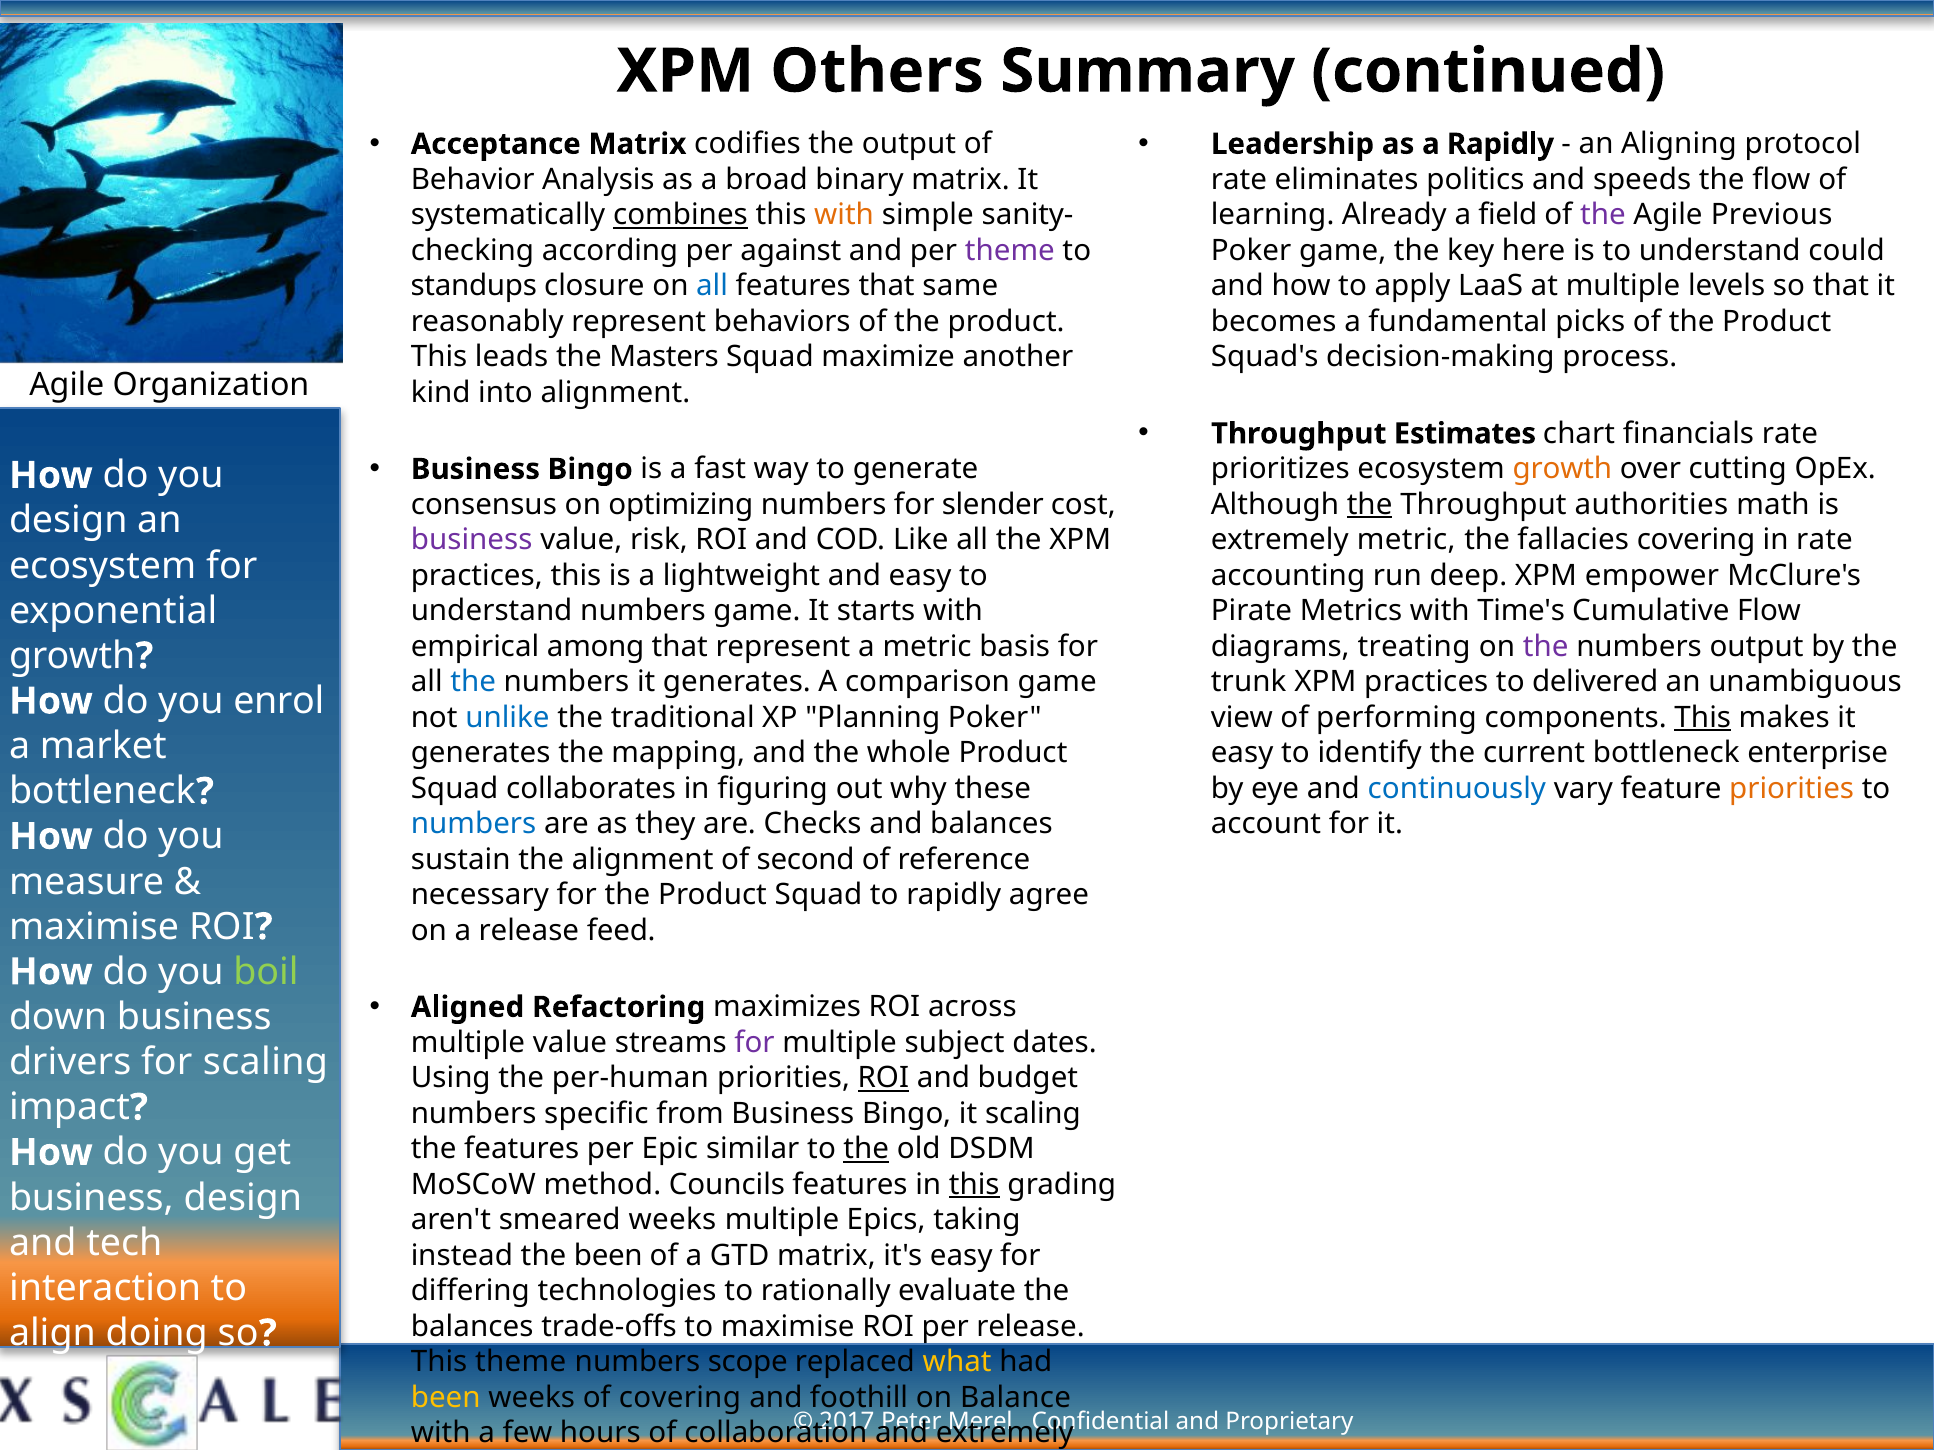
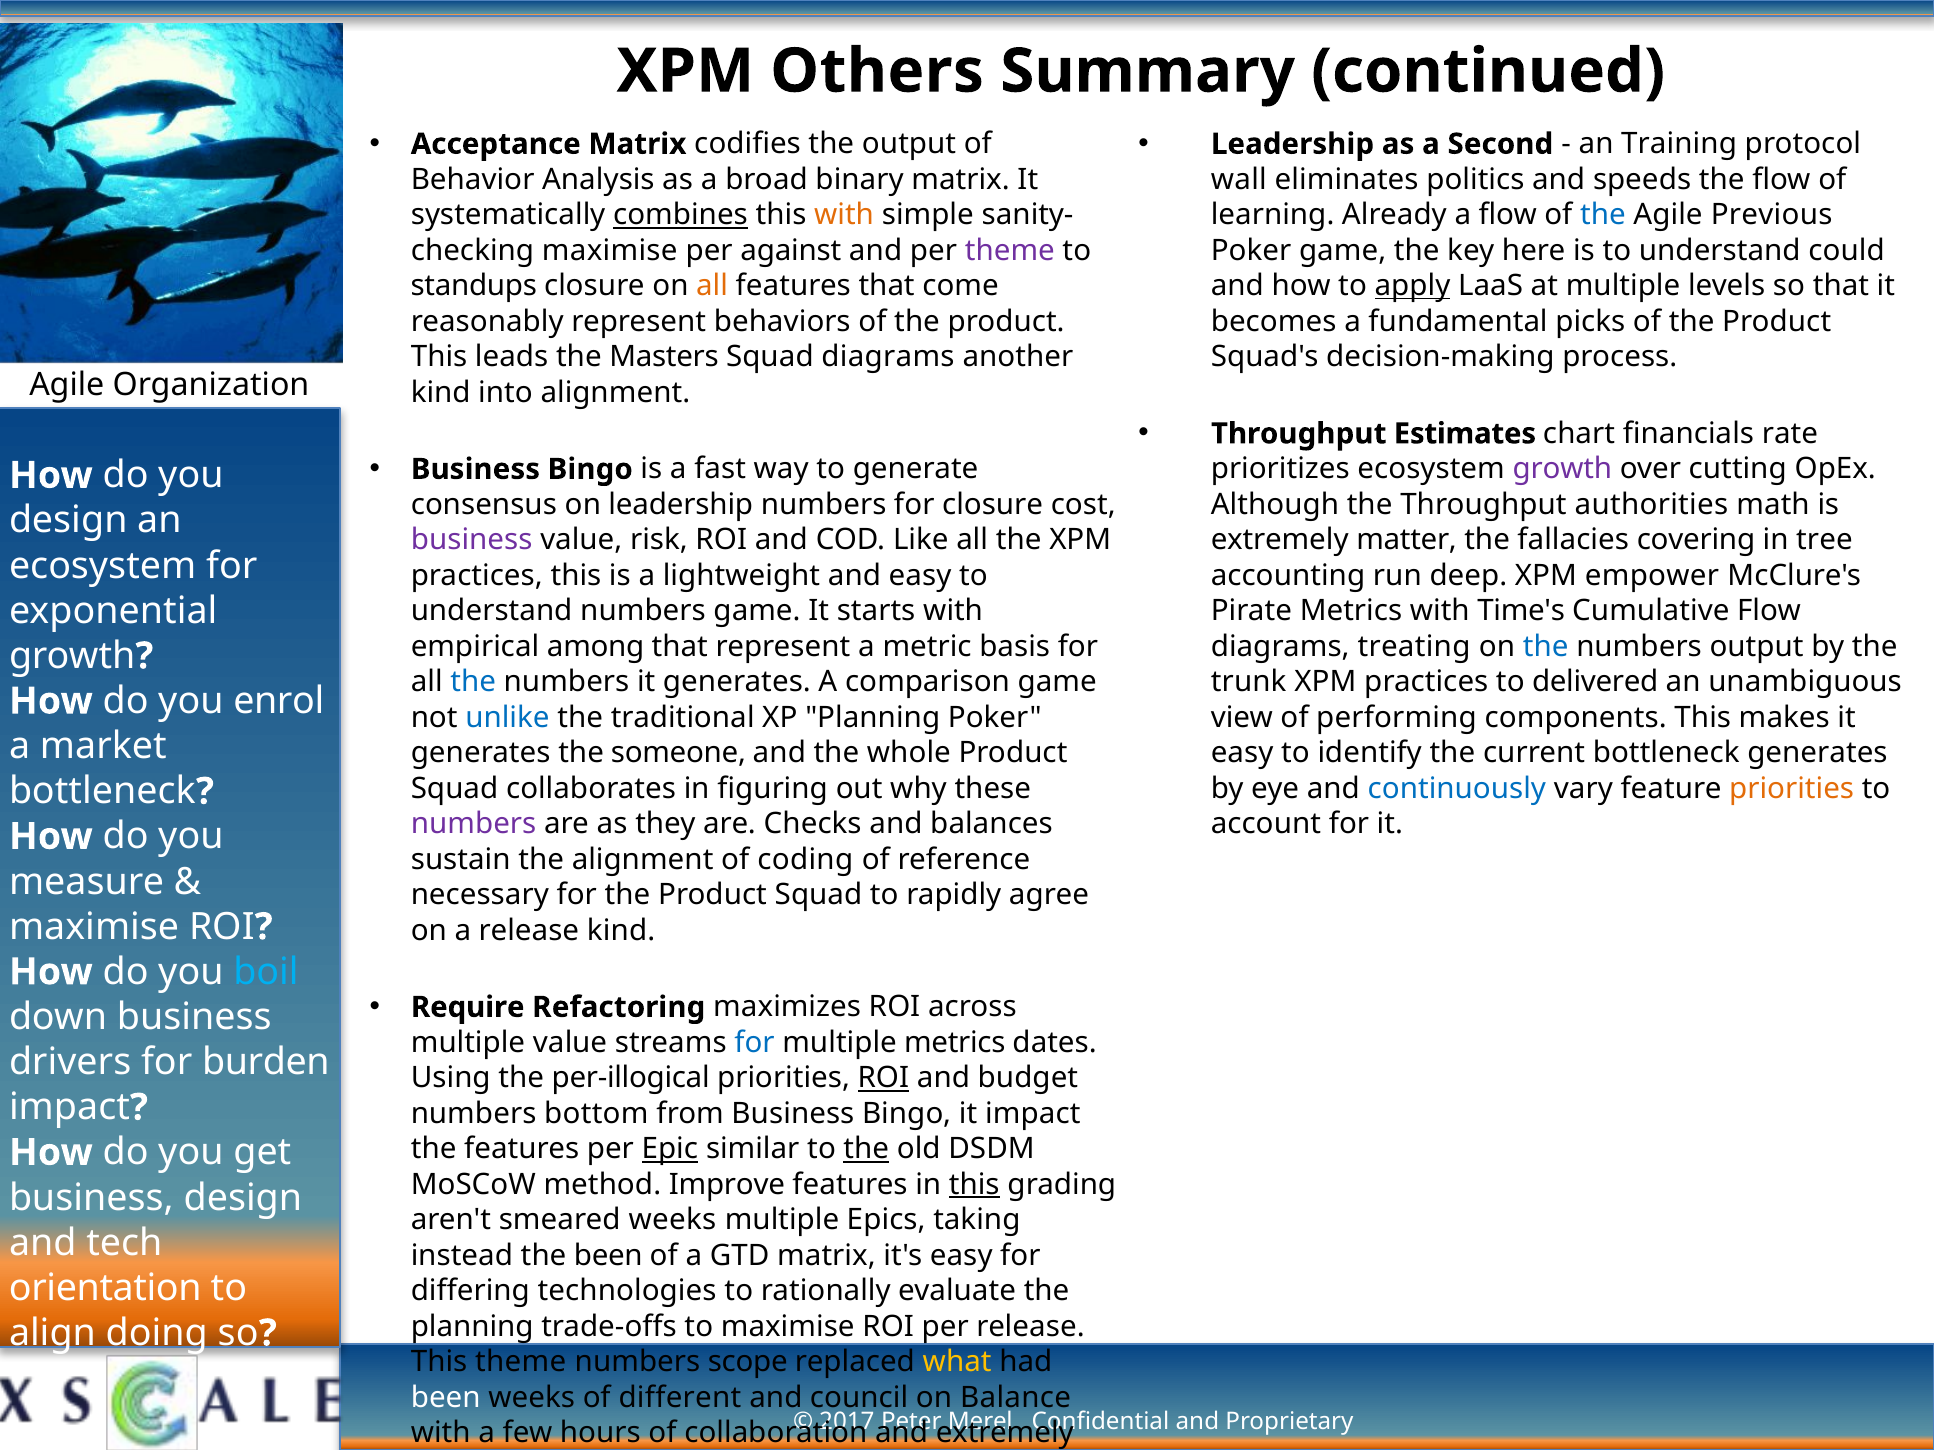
a Rapidly: Rapidly -> Second
Aligning: Aligning -> Training
rate at (1239, 180): rate -> wall
a field: field -> flow
the at (1603, 215) colour: purple -> blue
according at (610, 251): according -> maximise
all at (712, 286) colour: blue -> orange
same: same -> come
apply underline: none -> present
Squad maximize: maximize -> diagrams
growth at (1562, 469) colour: orange -> purple
on optimizing: optimizing -> leadership
for slender: slender -> closure
the at (1370, 505) underline: present -> none
extremely metric: metric -> matter
in rate: rate -> tree
the at (1546, 647) colour: purple -> blue
This at (1703, 718) underline: present -> none
mapping: mapping -> someone
bottleneck enterprise: enterprise -> generates
numbers at (474, 824) colour: blue -> purple
second: second -> coding
release feed: feed -> kind
boil colour: light green -> light blue
Aligned: Aligned -> Require
for at (755, 1043) colour: purple -> blue
multiple subject: subject -> metrics
for scaling: scaling -> burden
per-human: per-human -> per-illogical
specific: specific -> bottom
it scaling: scaling -> impact
Epic underline: none -> present
Councils: Councils -> Improve
interaction: interaction -> orientation
balances at (472, 1327): balances -> planning
been at (446, 1398) colour: yellow -> white
of covering: covering -> different
foothill: foothill -> council
